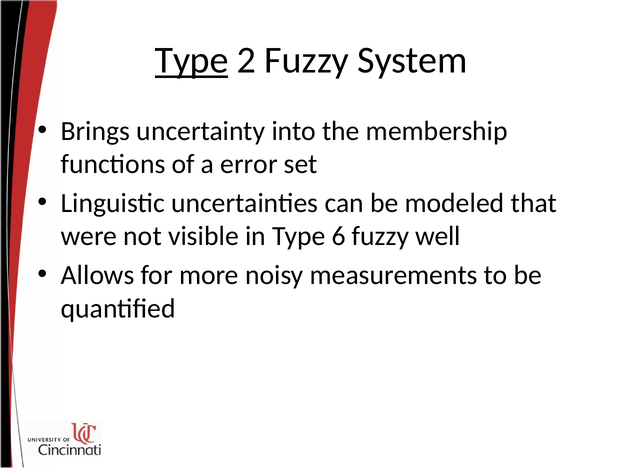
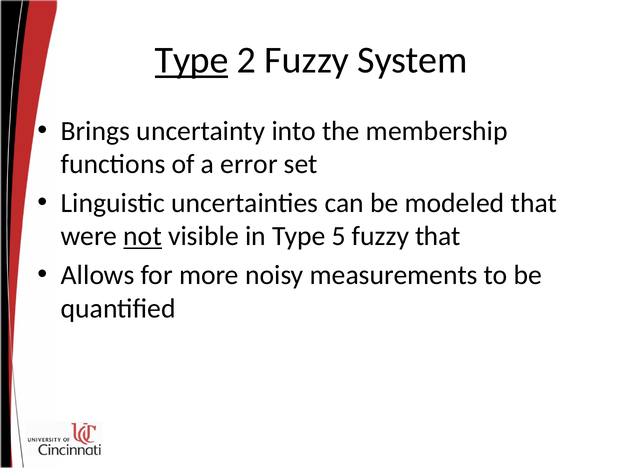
not underline: none -> present
6: 6 -> 5
fuzzy well: well -> that
